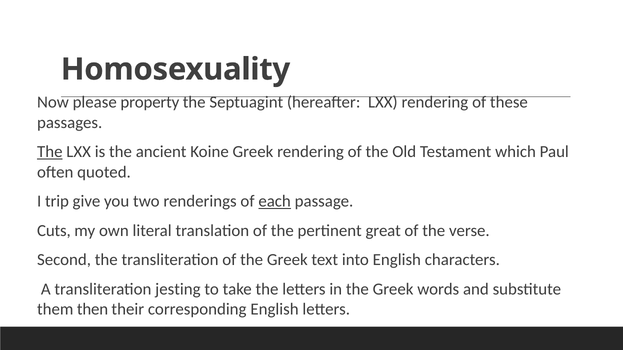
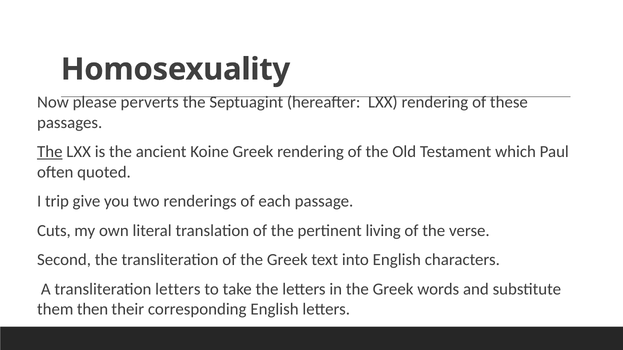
property: property -> perverts
each underline: present -> none
great: great -> living
transliteration jesting: jesting -> letters
